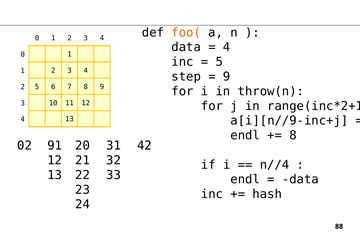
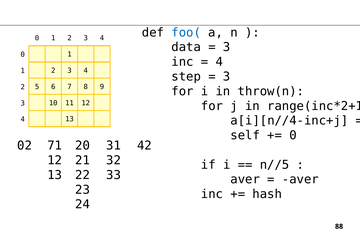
foo( colour: orange -> blue
4 at (227, 47): 4 -> 3
5 at (219, 62): 5 -> 4
9 at (227, 77): 9 -> 3
a[i][n//9-inc+j: a[i][n//9-inc+j -> a[i][n//4-inc+j
endl at (245, 136): endl -> self
8 at (293, 136): 8 -> 0
91: 91 -> 71
n//4: n//4 -> n//5
endl at (245, 180): endl -> aver
data at (300, 180): data -> aver
